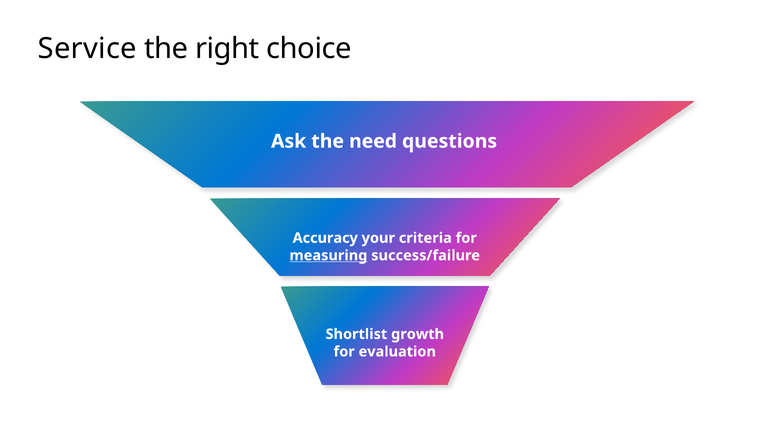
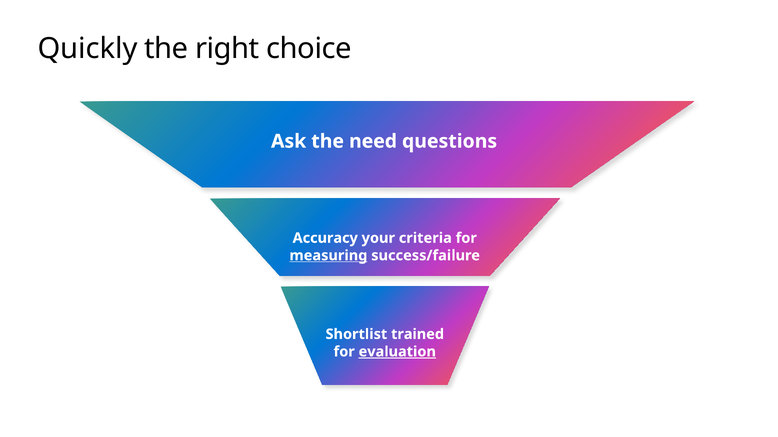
Service: Service -> Quickly
growth: growth -> trained
evaluation underline: none -> present
